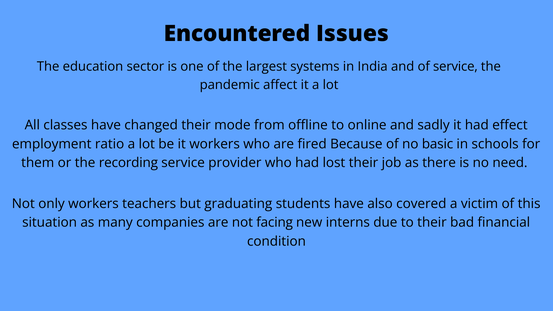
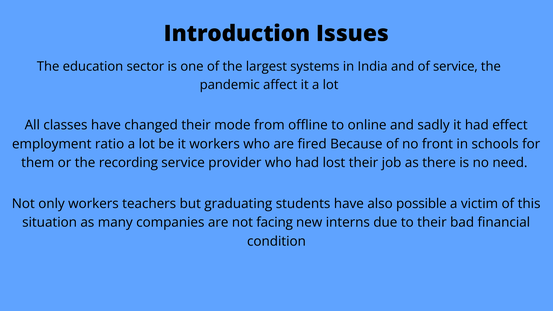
Encountered: Encountered -> Introduction
basic: basic -> front
covered: covered -> possible
